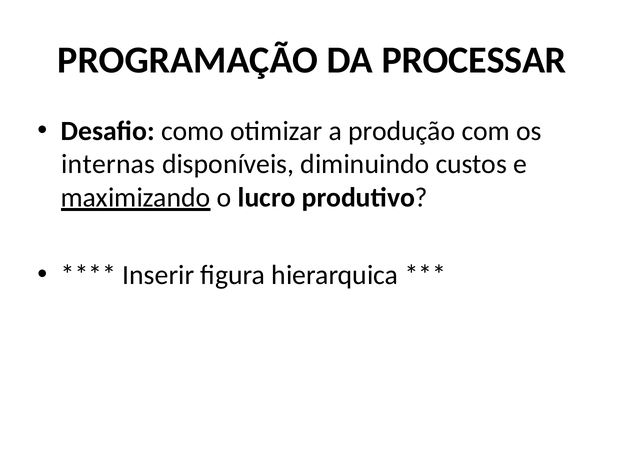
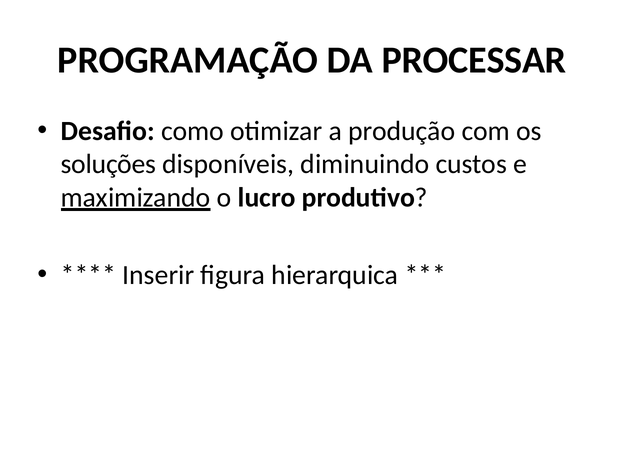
internas: internas -> soluções
